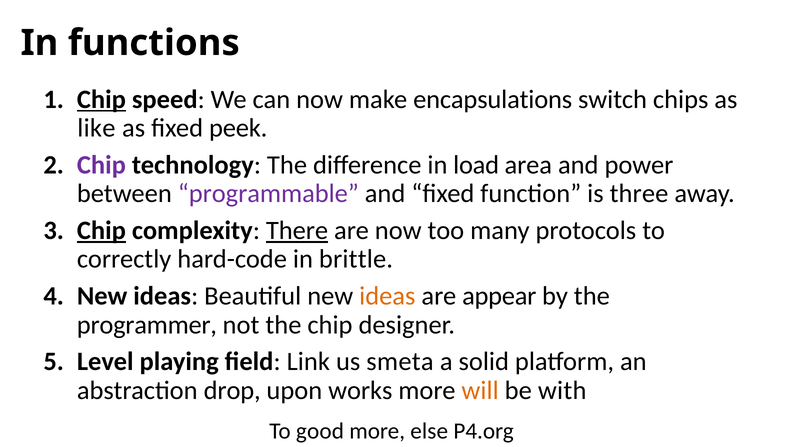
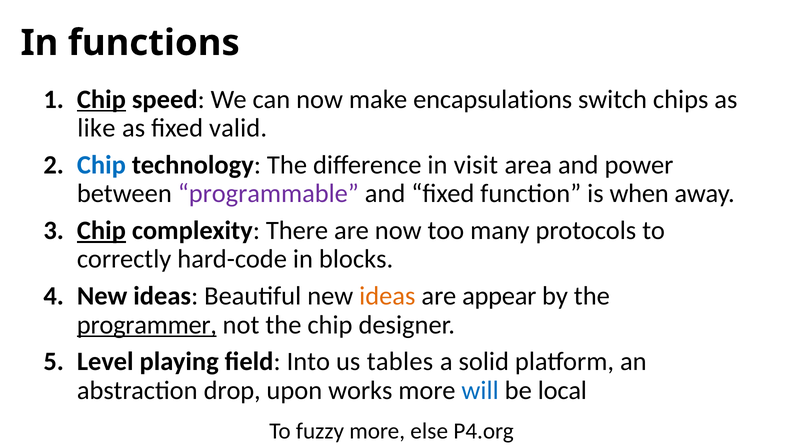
peek: peek -> valid
Chip at (101, 165) colour: purple -> blue
load: load -> visit
three: three -> when
There underline: present -> none
brittle: brittle -> blocks
programmer underline: none -> present
Link: Link -> Into
smeta: smeta -> tables
will colour: orange -> blue
with: with -> local
good: good -> fuzzy
